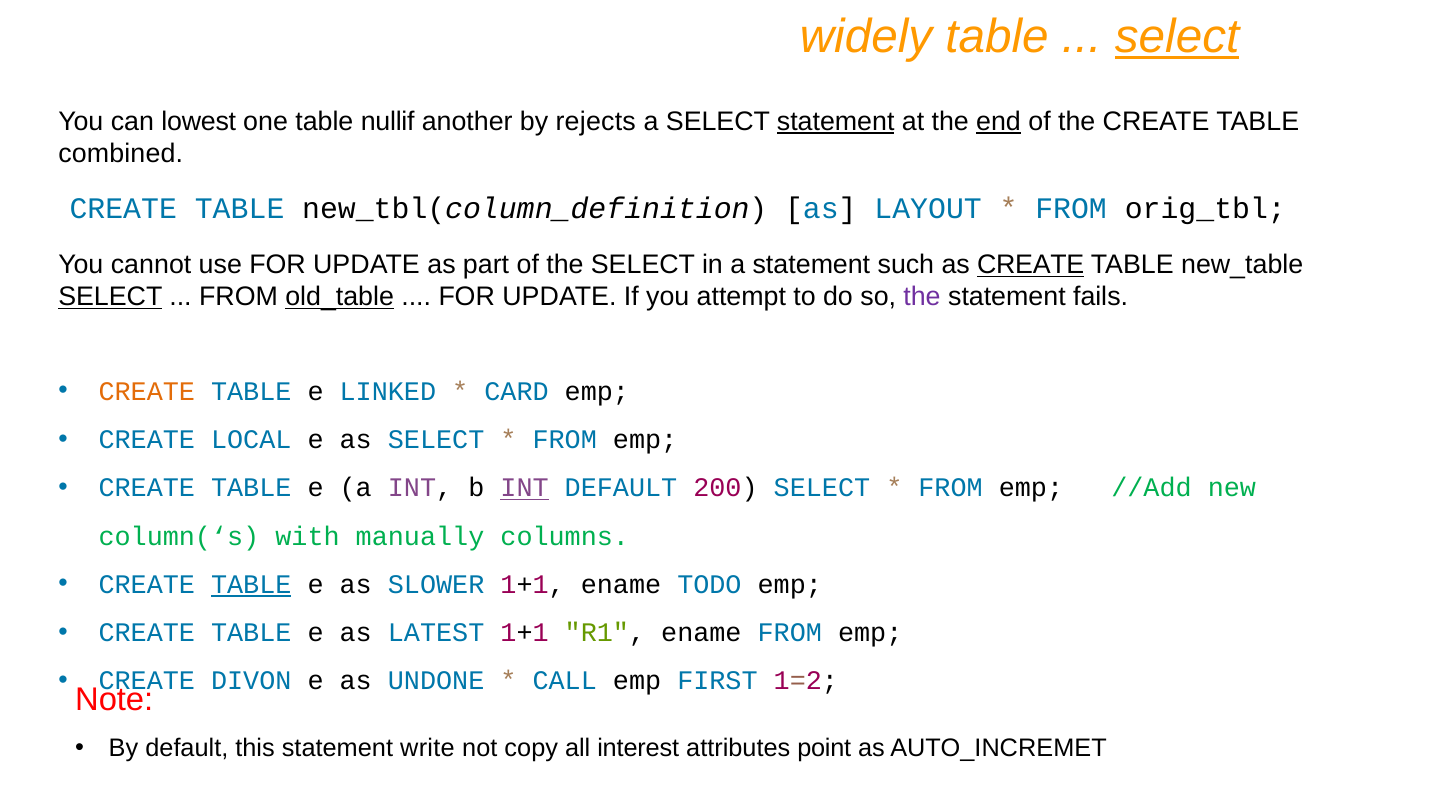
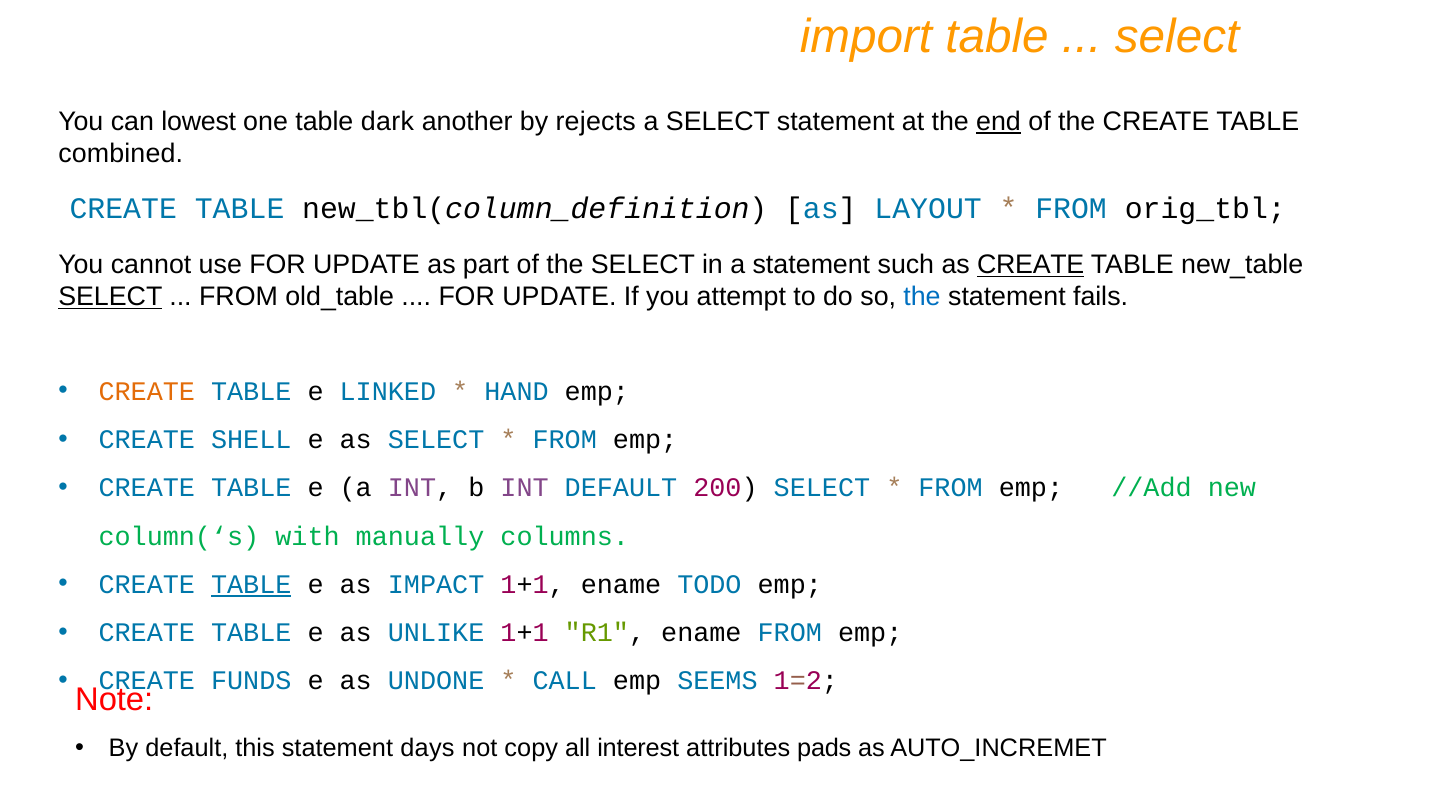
widely: widely -> import
select at (1177, 37) underline: present -> none
nullif: nullif -> dark
statement at (836, 121) underline: present -> none
old_table underline: present -> none
the at (922, 297) colour: purple -> blue
CARD: CARD -> HAND
LOCAL: LOCAL -> SHELL
INT at (525, 488) underline: present -> none
SLOWER: SLOWER -> IMPACT
LATEST: LATEST -> UNLIKE
DIVON: DIVON -> FUNDS
FIRST: FIRST -> SEEMS
write: write -> days
point: point -> pads
